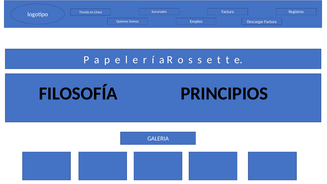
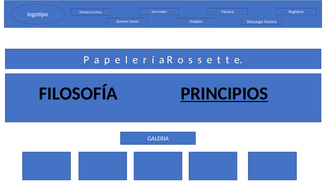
PRINCIPIOS underline: none -> present
